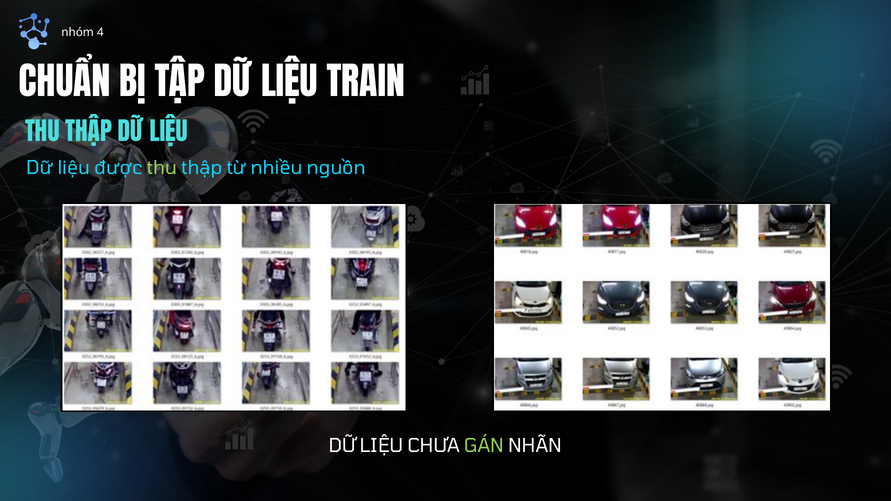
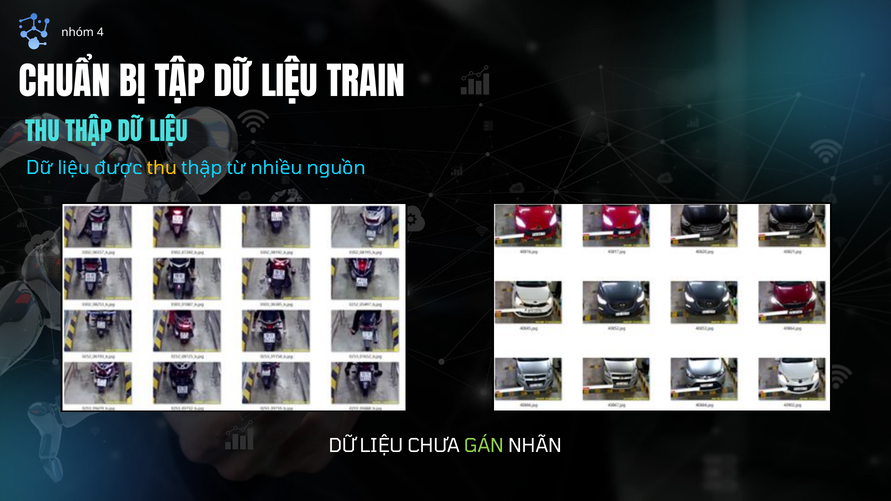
thu at (162, 168) colour: light green -> yellow
